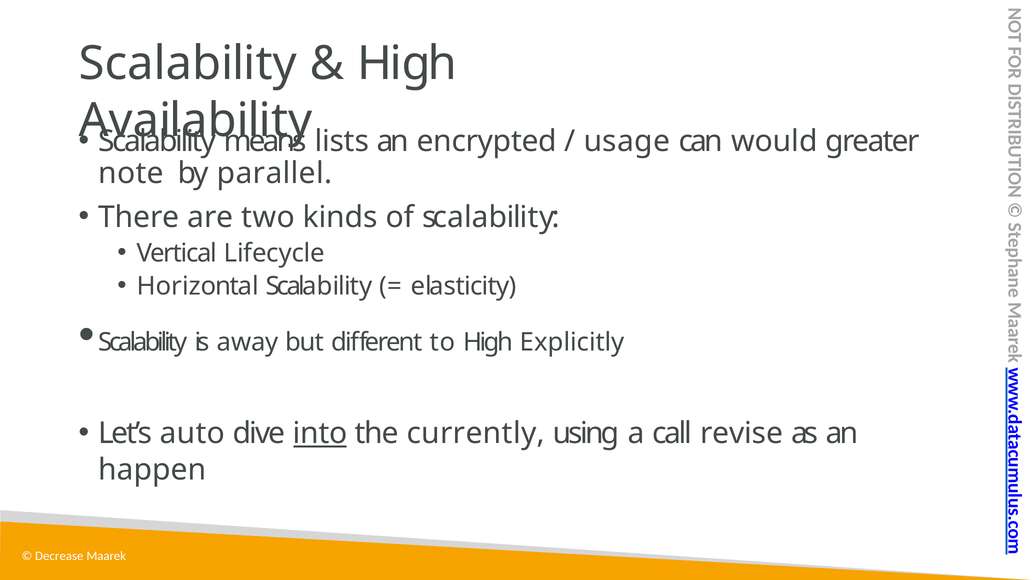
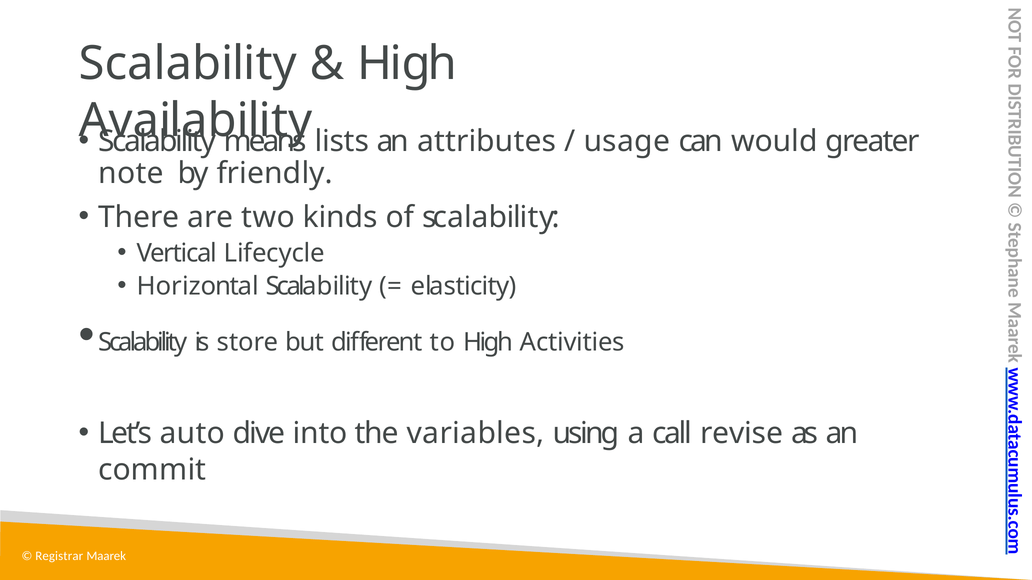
encrypted: encrypted -> attributes
parallel: parallel -> friendly
away: away -> store
Explicitly: Explicitly -> Activities
into underline: present -> none
currently: currently -> variables
happen: happen -> commit
Decrease: Decrease -> Registrar
